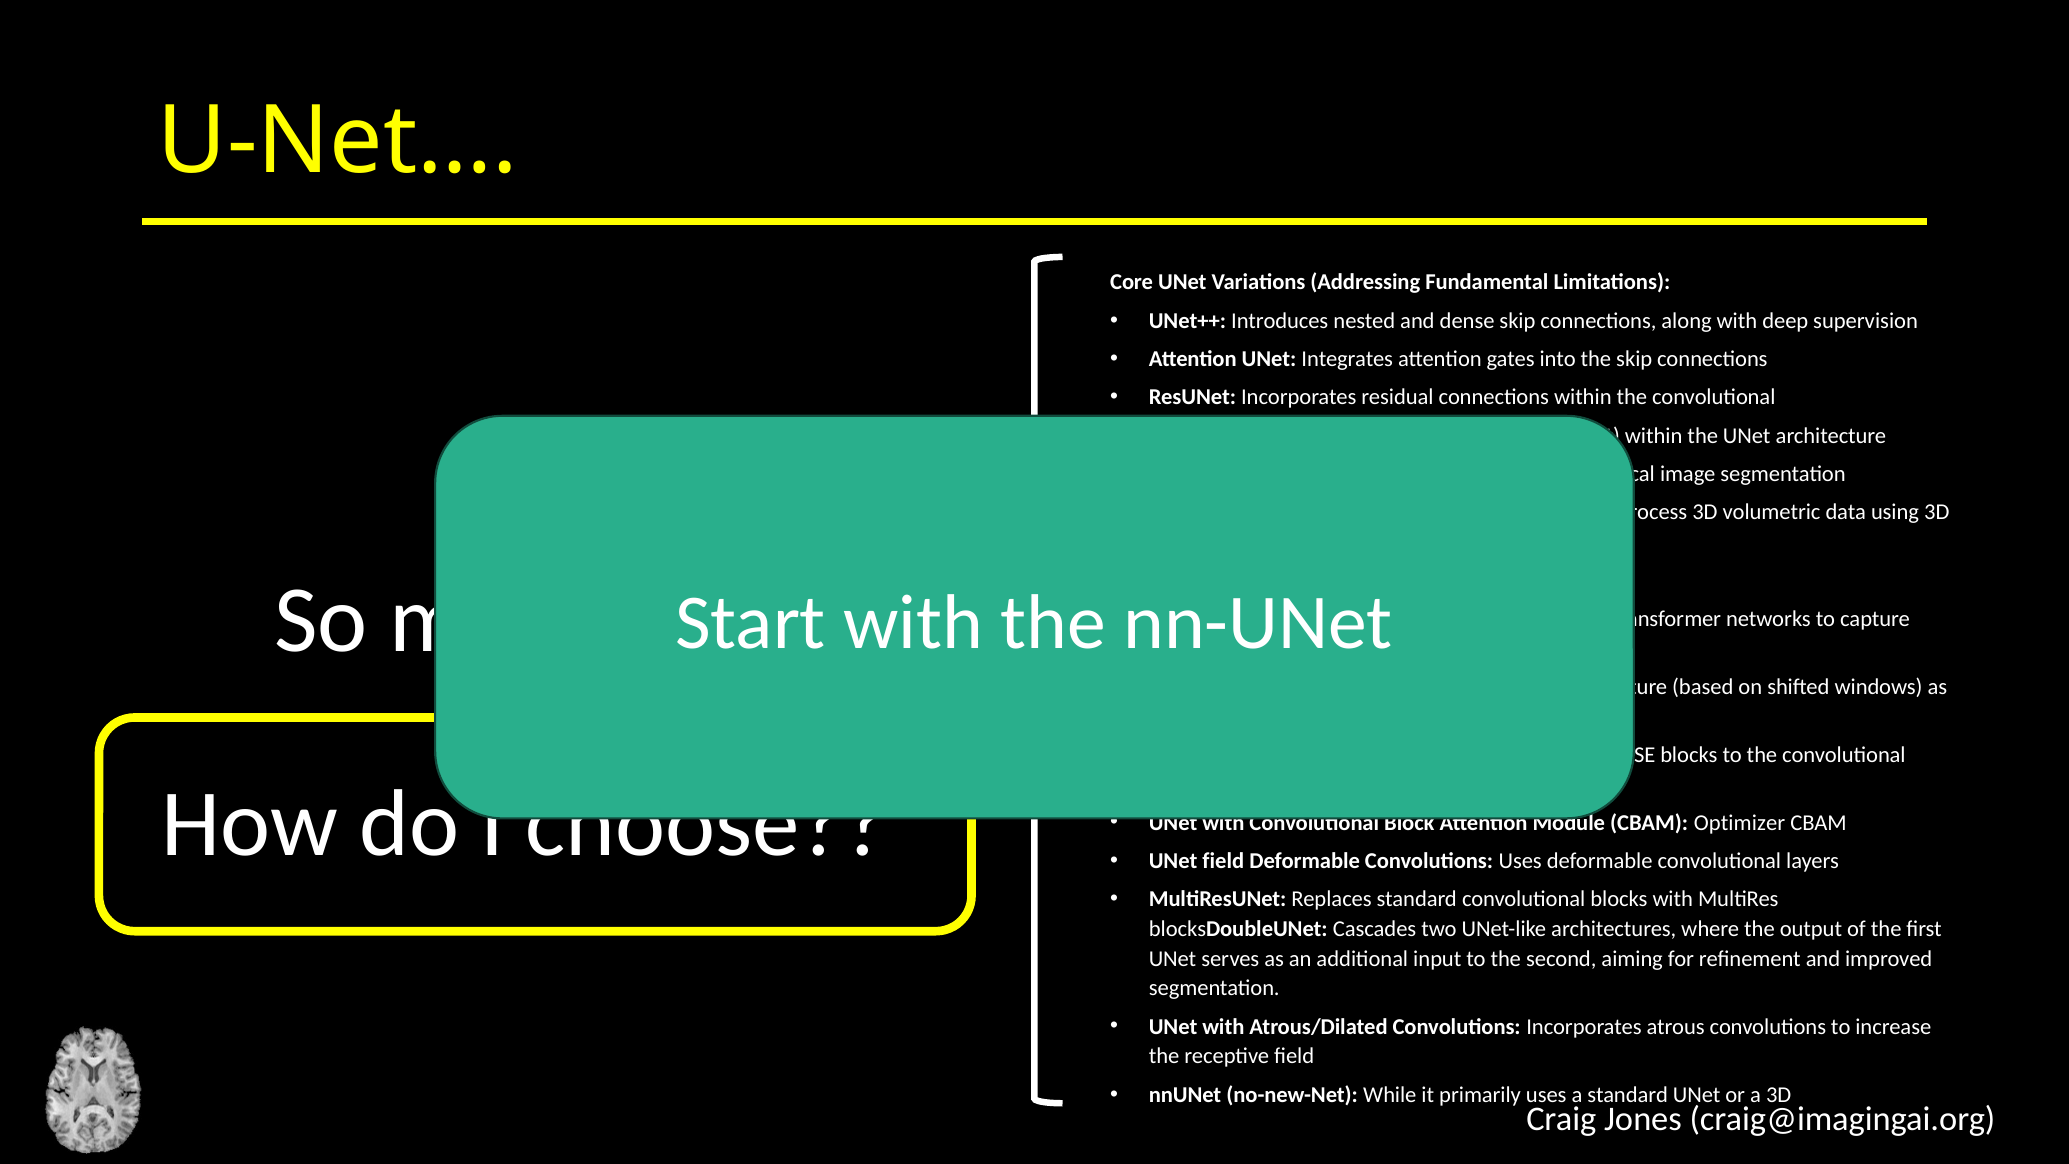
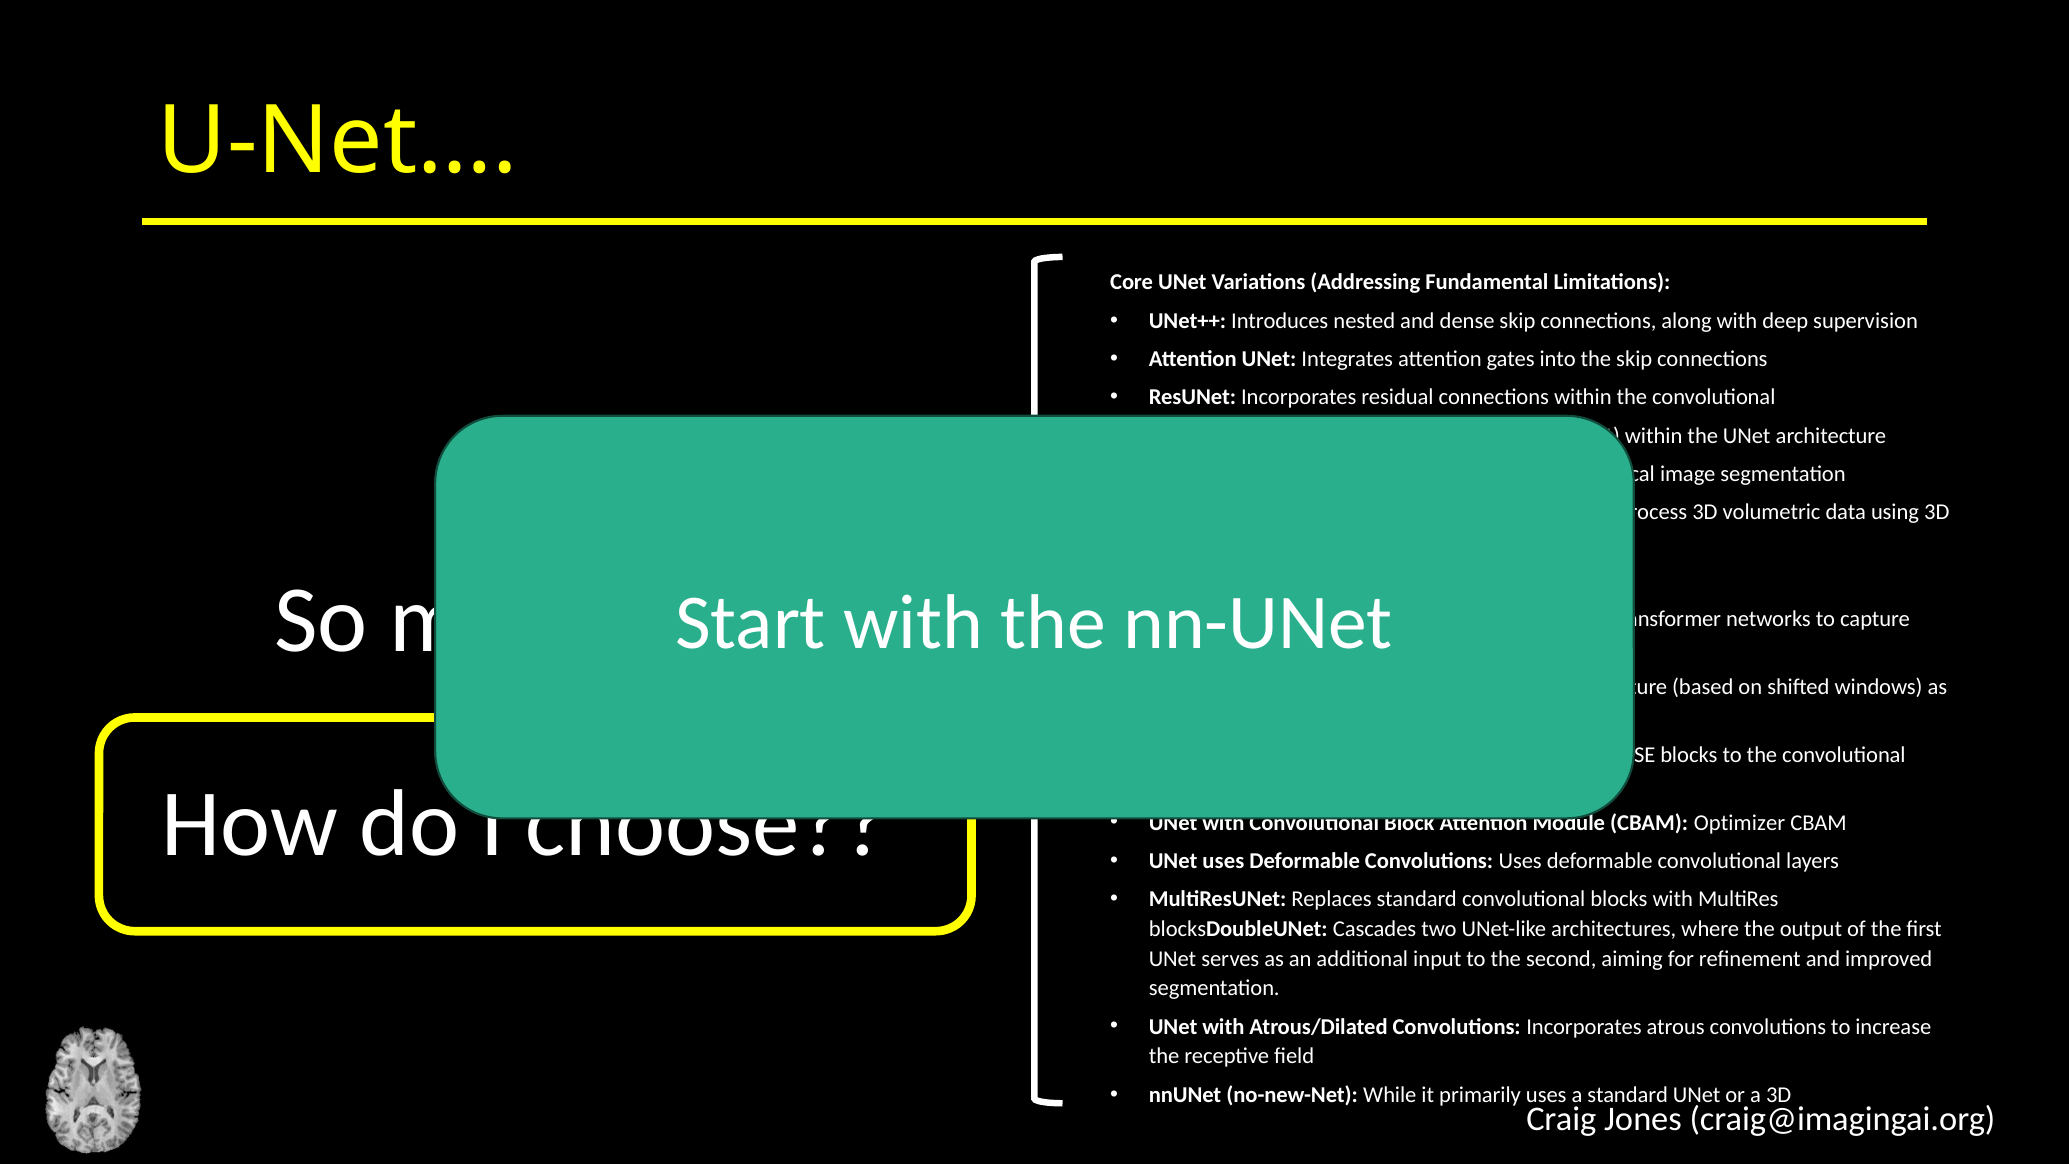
UNet field: field -> uses
